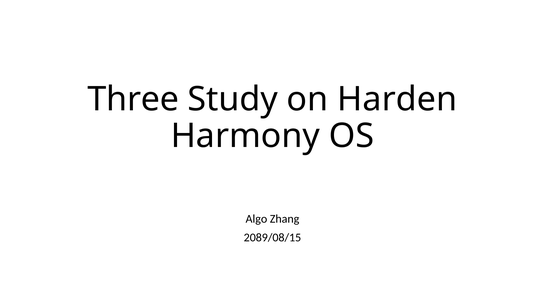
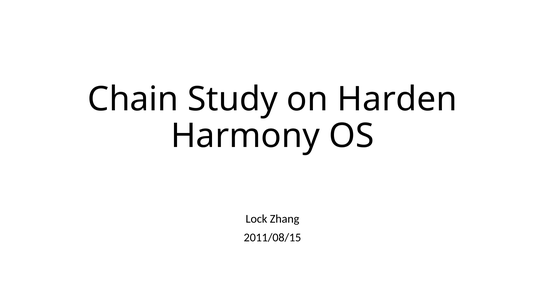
Three: Three -> Chain
Algo: Algo -> Lock
2089/08/15: 2089/08/15 -> 2011/08/15
